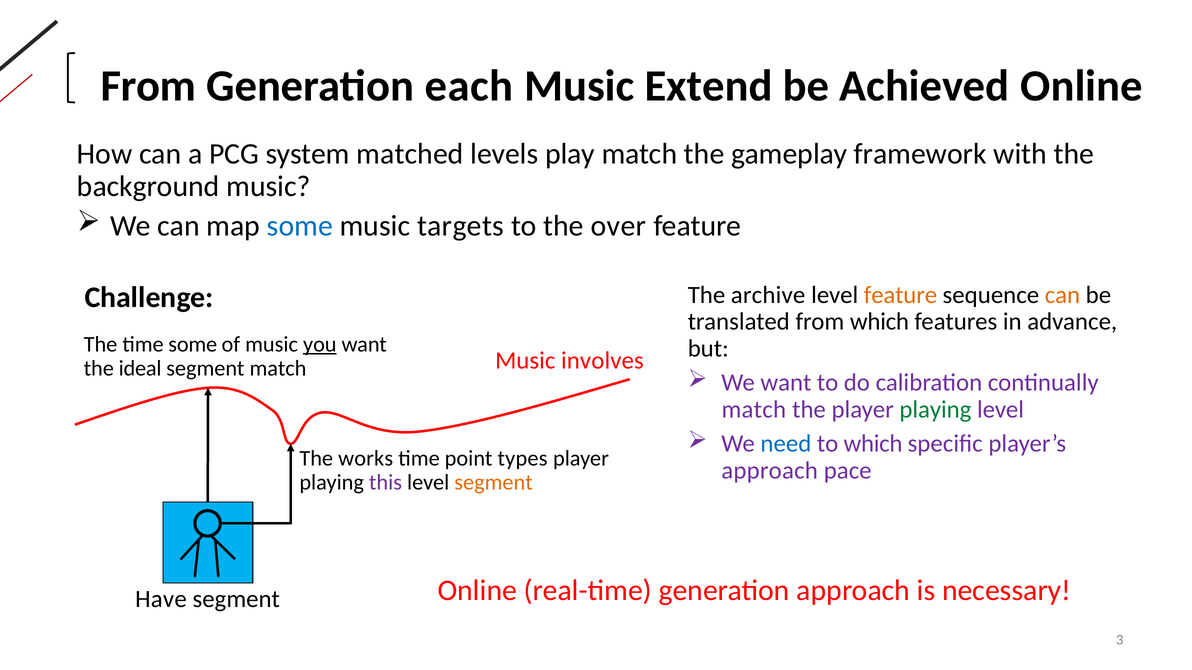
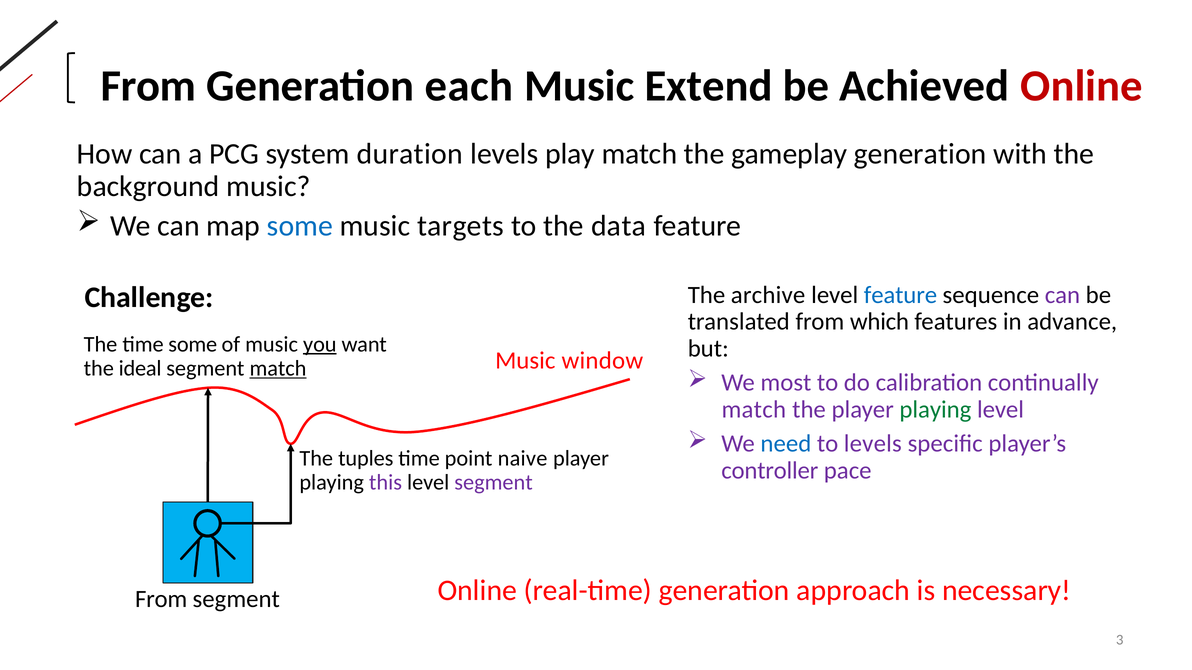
Online at (1082, 86) colour: black -> red
matched: matched -> duration
gameplay framework: framework -> generation
over: over -> data
feature at (900, 295) colour: orange -> blue
can at (1062, 295) colour: orange -> purple
involves: involves -> window
match at (278, 369) underline: none -> present
We want: want -> most
to which: which -> levels
works: works -> tuples
types: types -> naive
approach at (770, 471): approach -> controller
segment at (494, 483) colour: orange -> purple
Have at (161, 600): Have -> From
